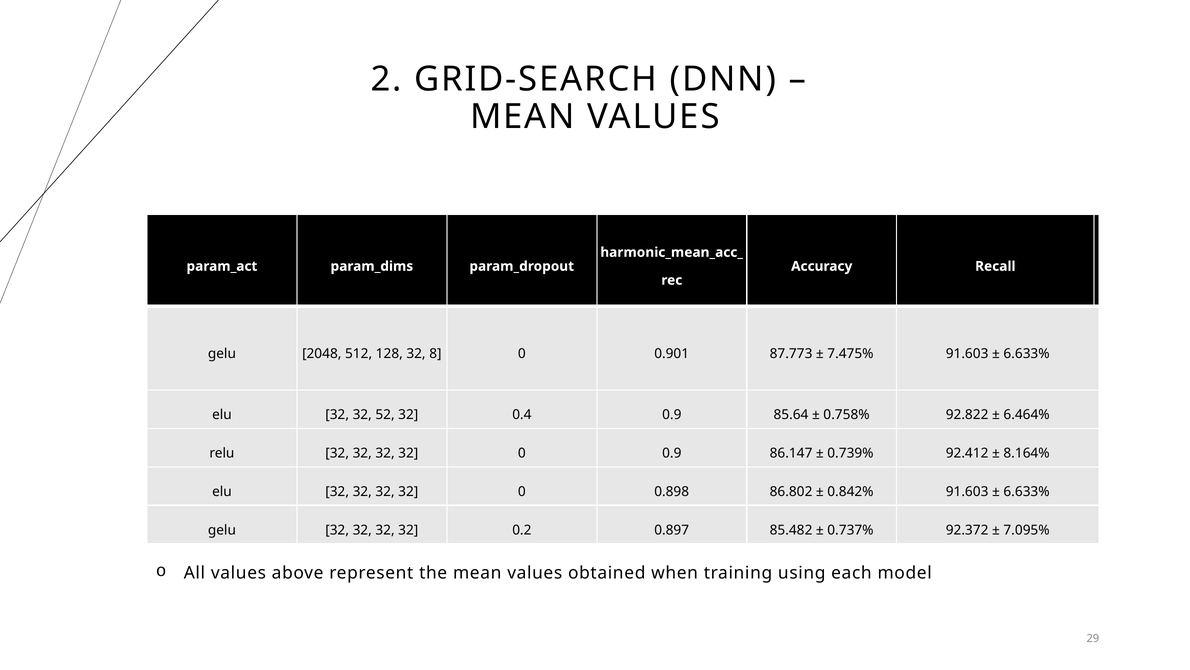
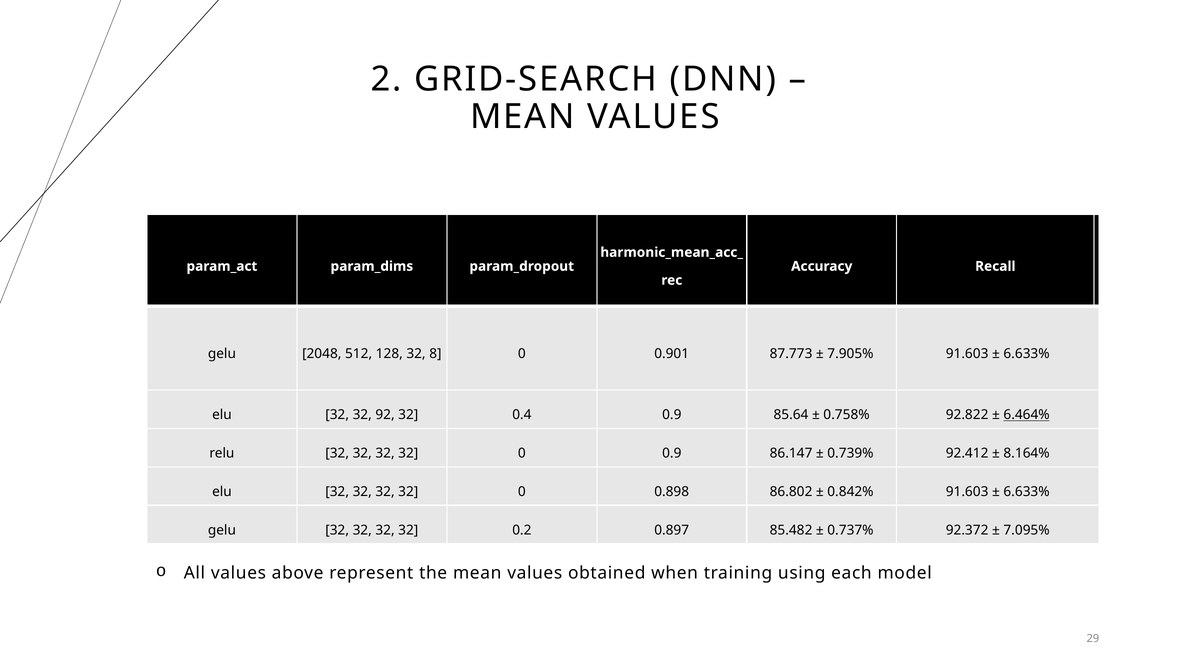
7.475%: 7.475% -> 7.905%
52: 52 -> 92
6.464% underline: none -> present
